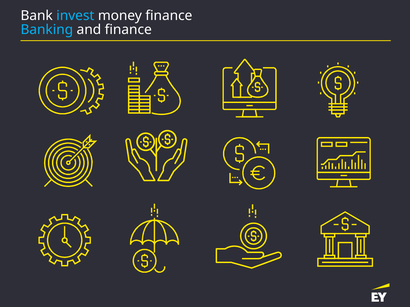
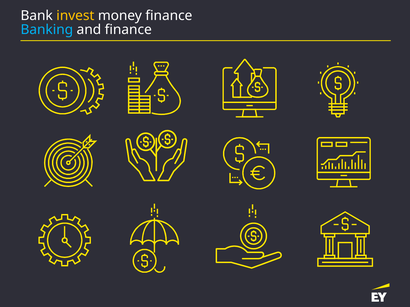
invest colour: light blue -> yellow
